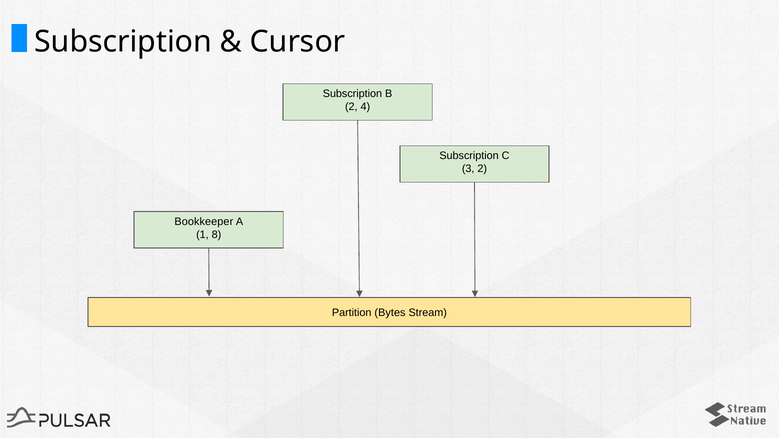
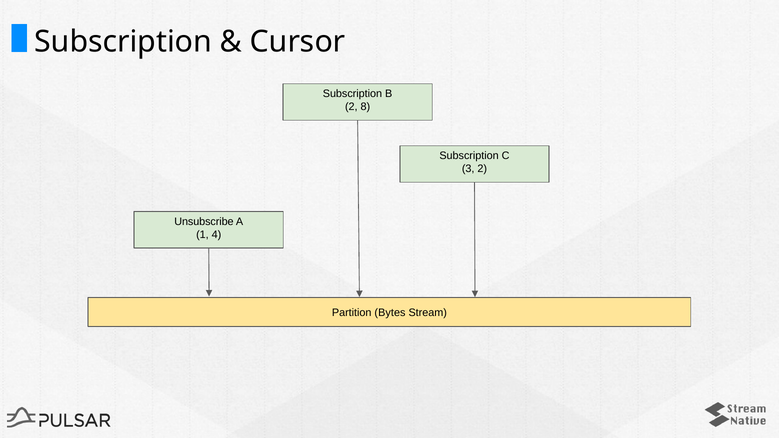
4: 4 -> 8
Bookkeeper: Bookkeeper -> Unsubscribe
8: 8 -> 4
